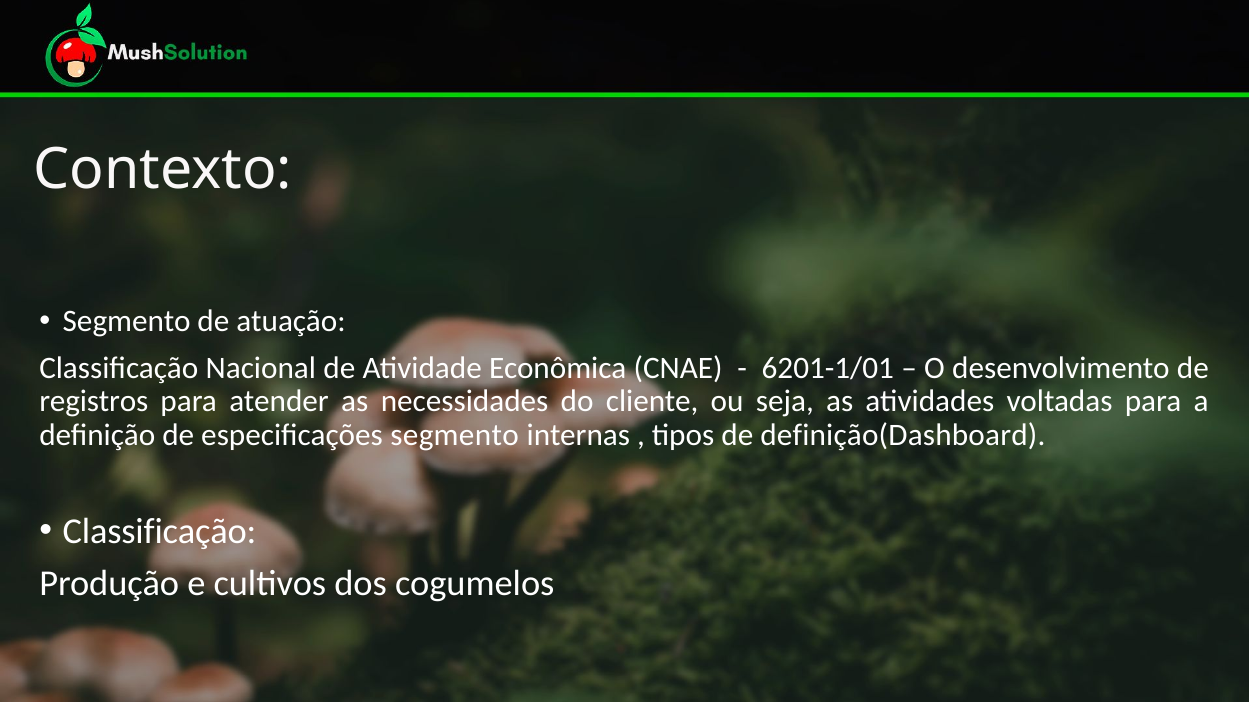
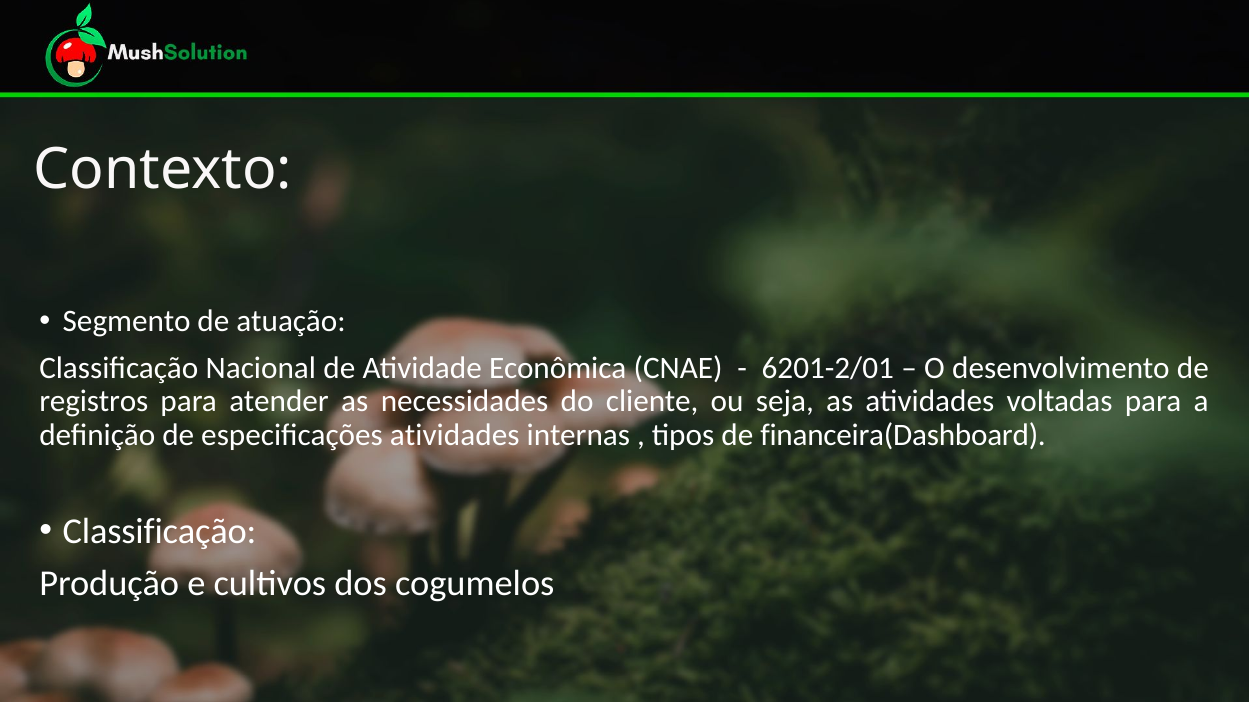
6201-1/01: 6201-1/01 -> 6201-2/01
especificações segmento: segmento -> atividades
definição(Dashboard: definição(Dashboard -> financeira(Dashboard
